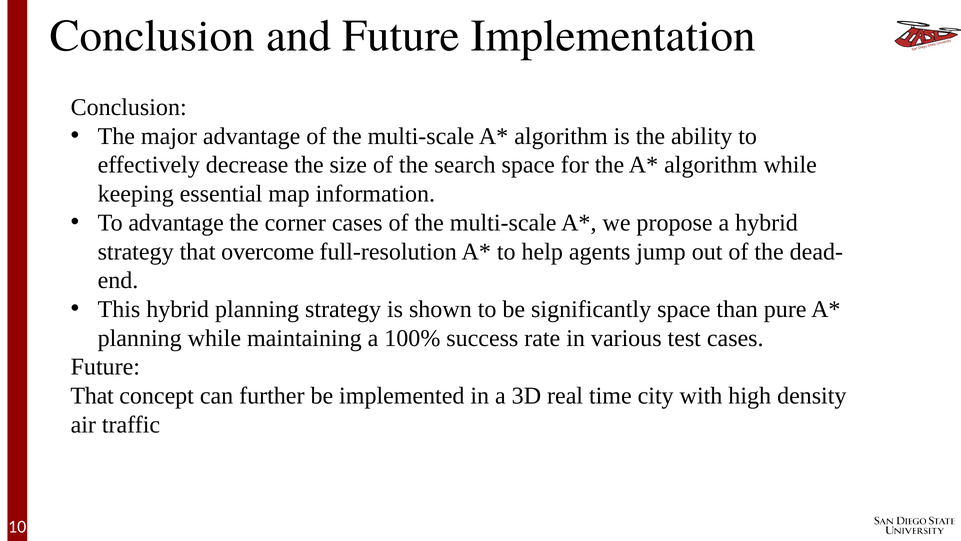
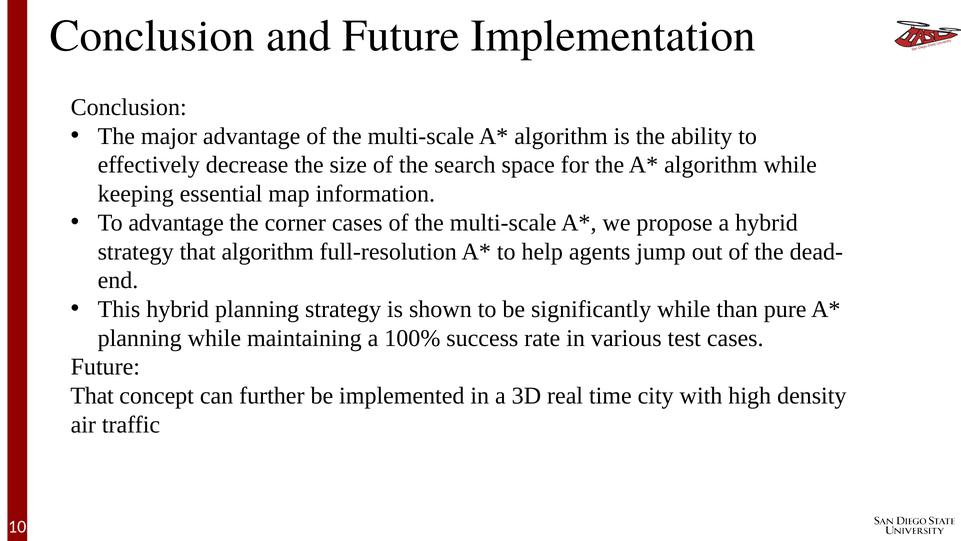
that overcome: overcome -> algorithm
significantly space: space -> while
